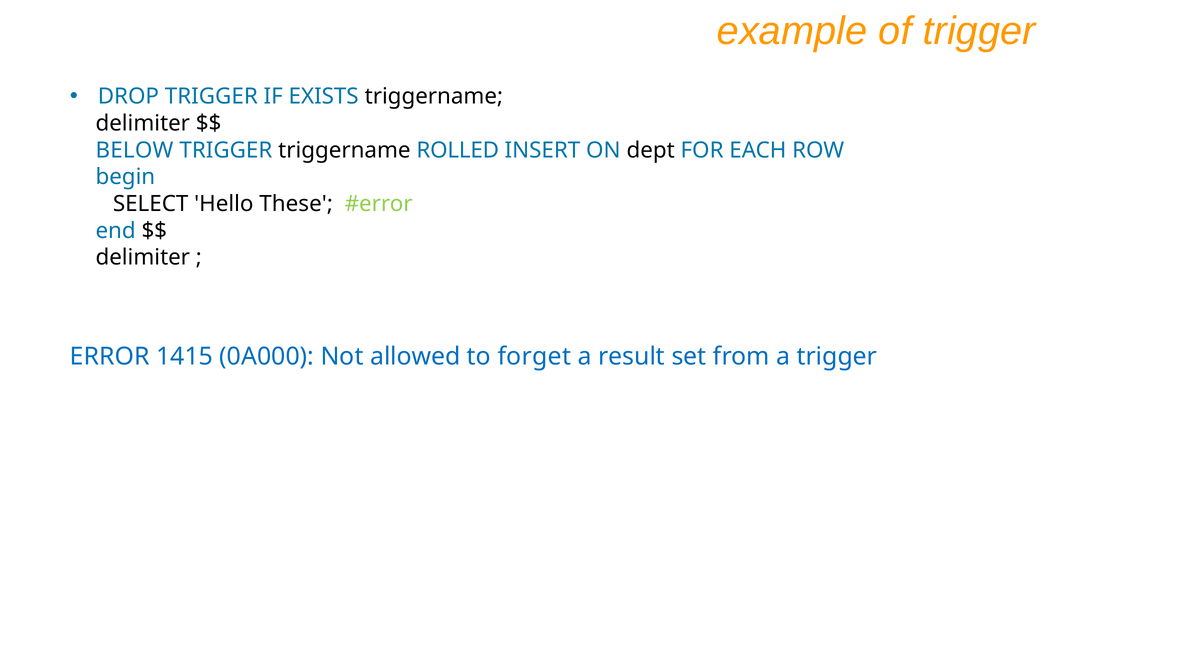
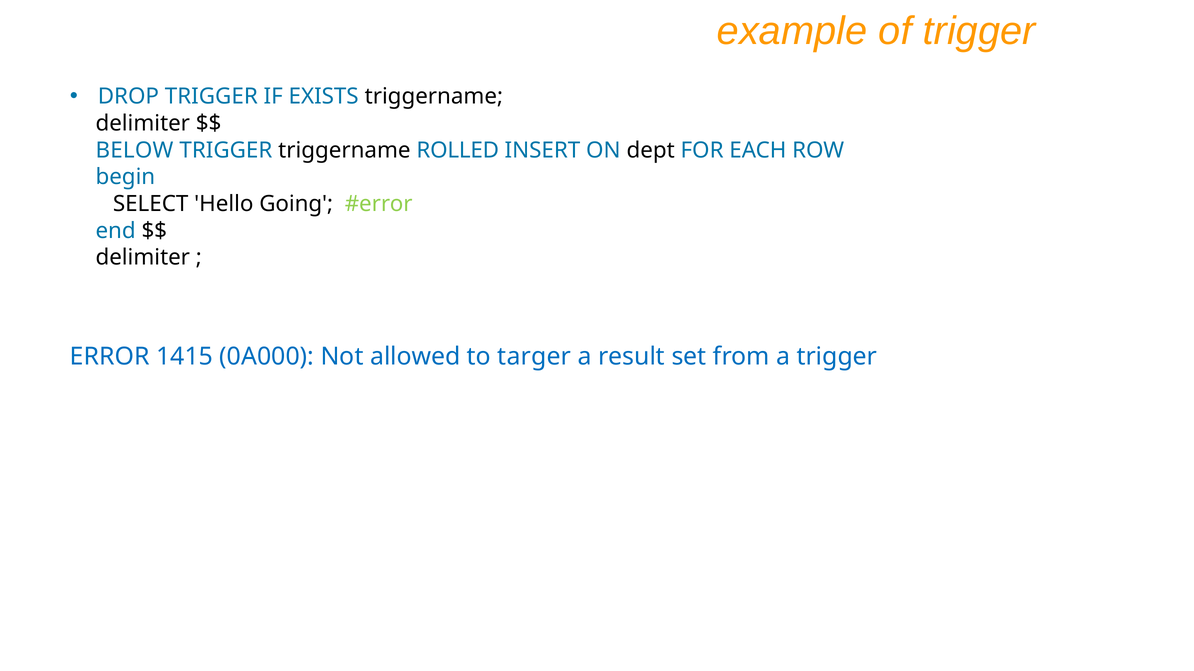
These: These -> Going
forget: forget -> targer
